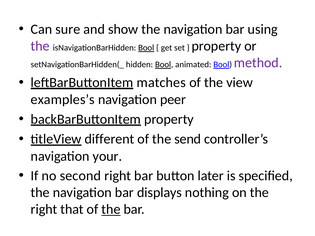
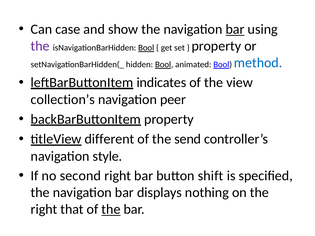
sure: sure -> case
bar at (235, 29) underline: none -> present
method colour: purple -> blue
matches: matches -> indicates
examples’s: examples’s -> collection’s
your: your -> style
later: later -> shift
